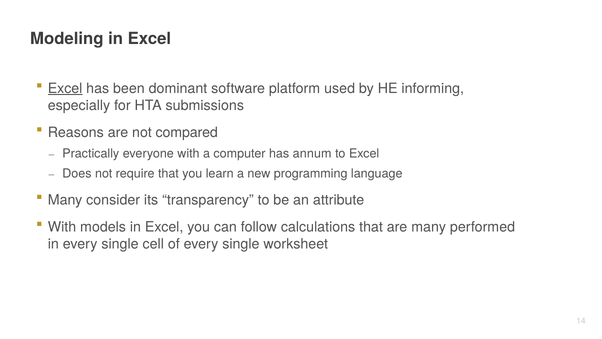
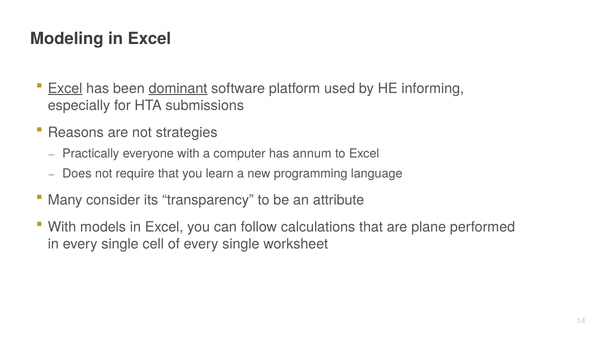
dominant underline: none -> present
compared: compared -> strategies
are many: many -> plane
